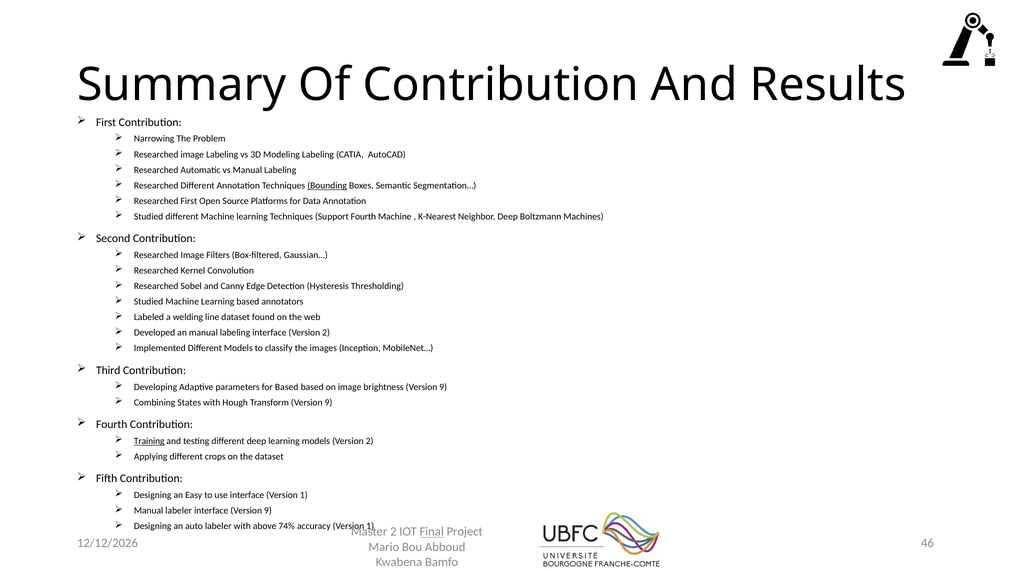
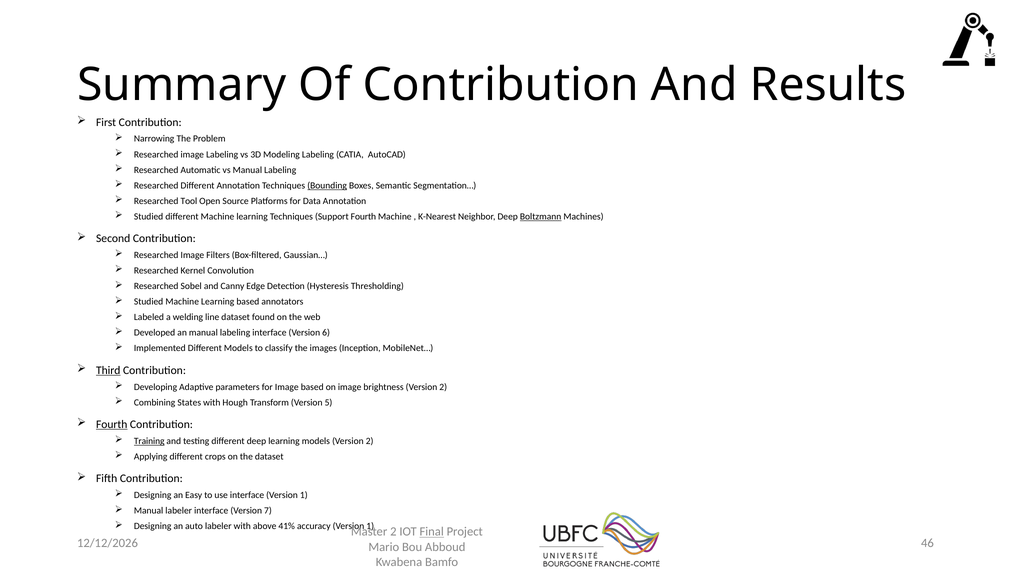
Researched First: First -> Tool
Boltzmann underline: none -> present
interface Version 2: 2 -> 6
Third underline: none -> present
for Based: Based -> Image
brightness Version 9: 9 -> 2
Transform Version 9: 9 -> 5
Fourth at (112, 424) underline: none -> present
interface Version 9: 9 -> 7
74%: 74% -> 41%
